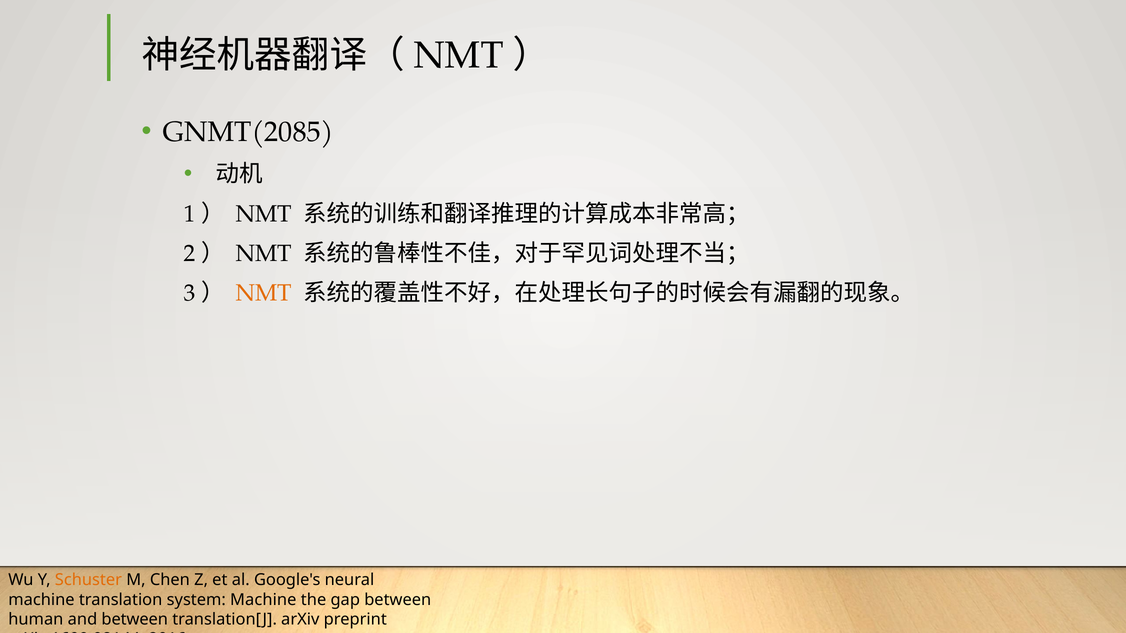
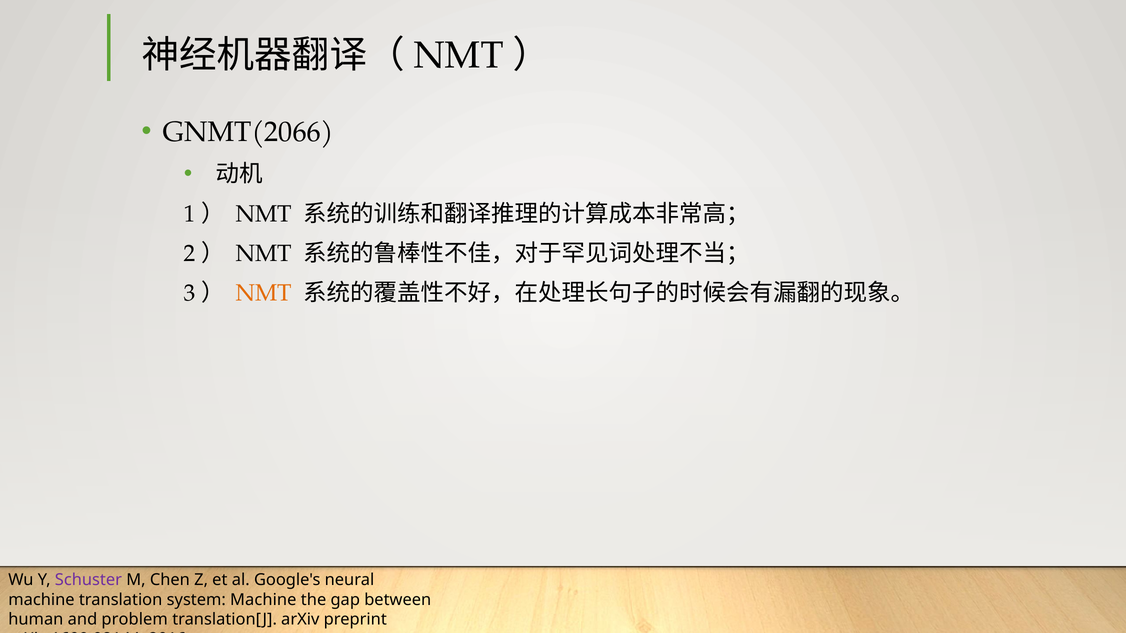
GNMT(2085: GNMT(2085 -> GNMT(2066
Schuster colour: orange -> purple
and between: between -> problem
